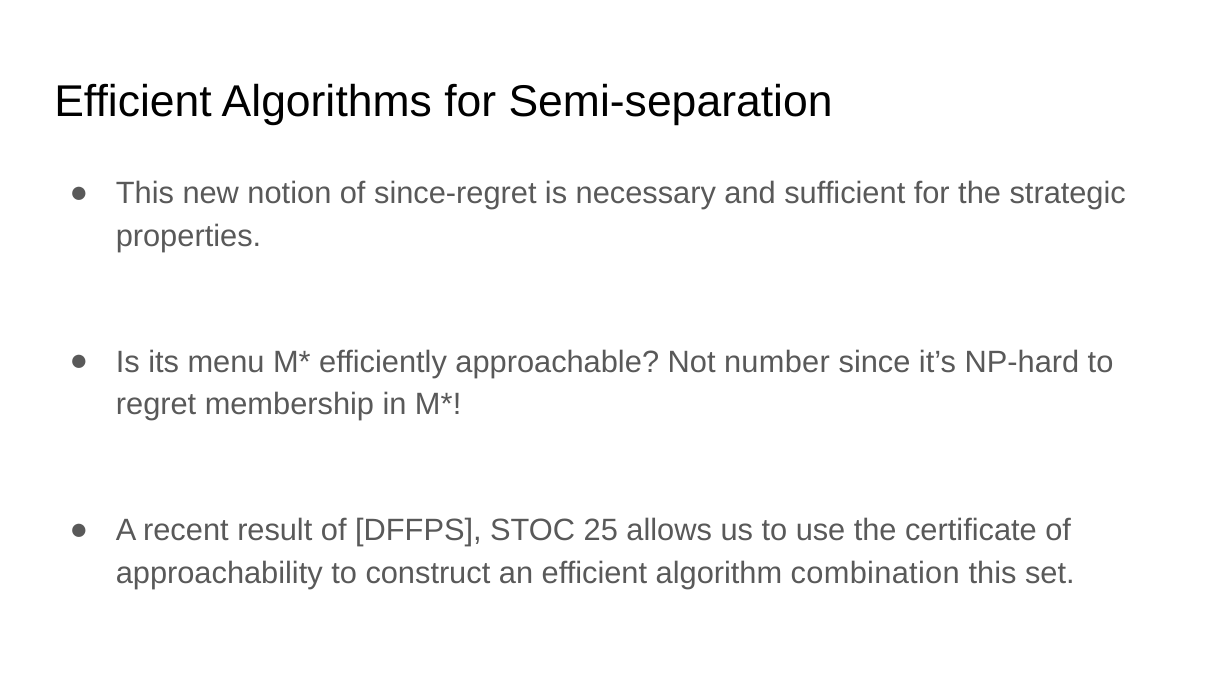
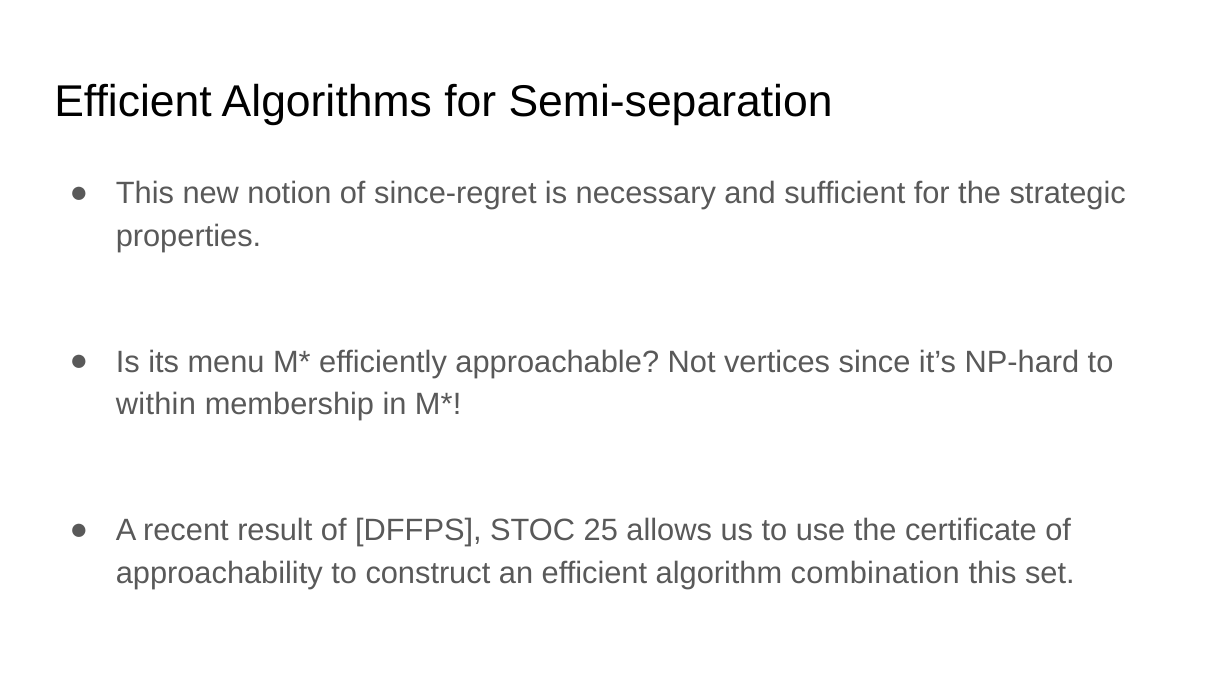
number: number -> vertices
regret: regret -> within
